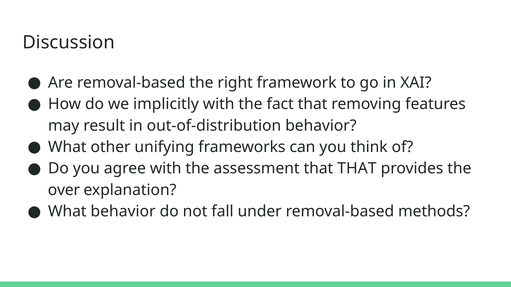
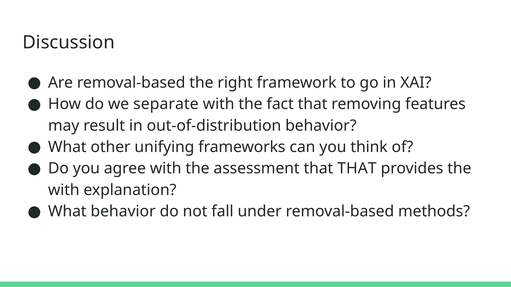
implicitly: implicitly -> separate
over at (64, 190): over -> with
